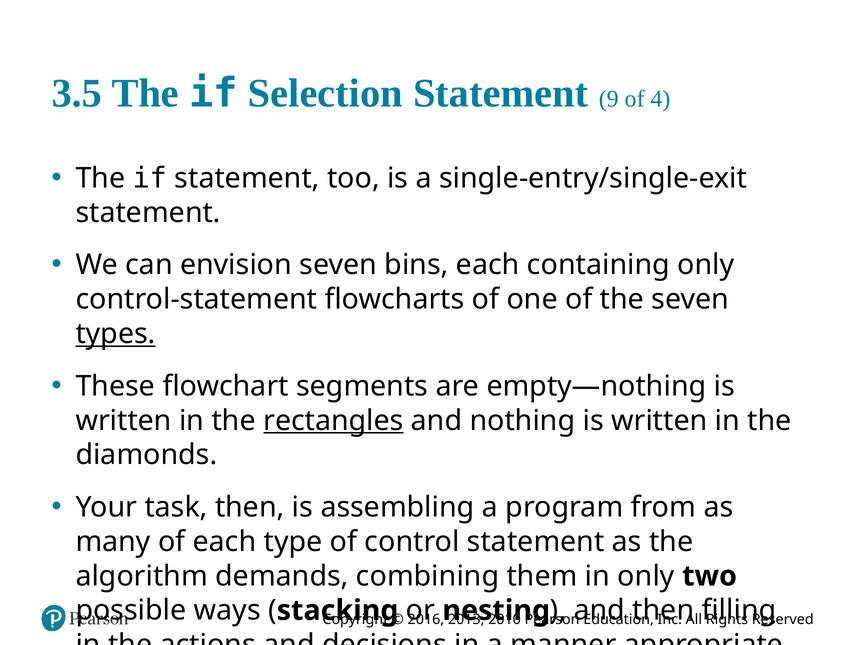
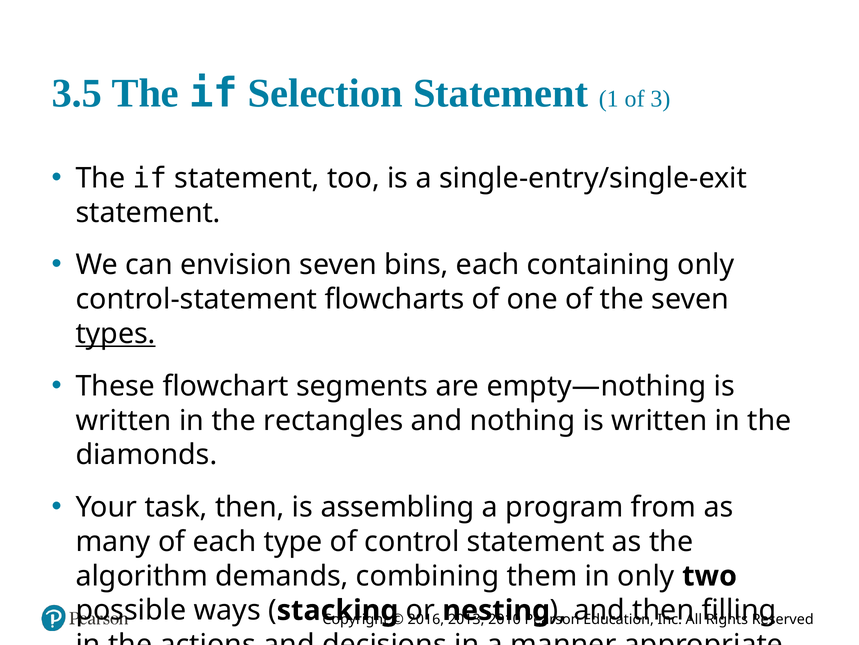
9: 9 -> 1
4: 4 -> 3
rectangles underline: present -> none
